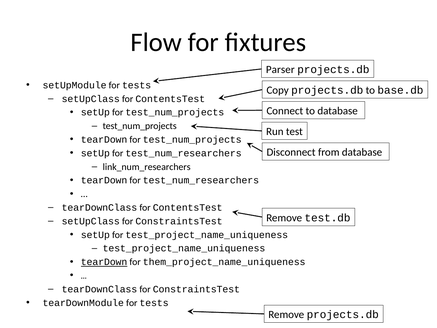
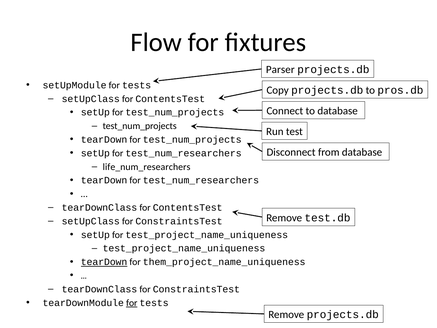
base.db: base.db -> pros.db
link_num_researchers: link_num_researchers -> life_num_researchers
for at (132, 303) underline: none -> present
